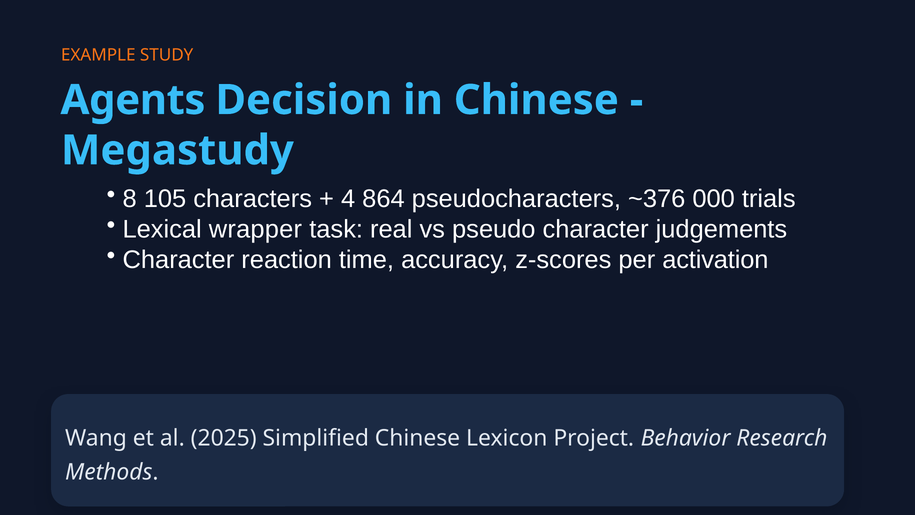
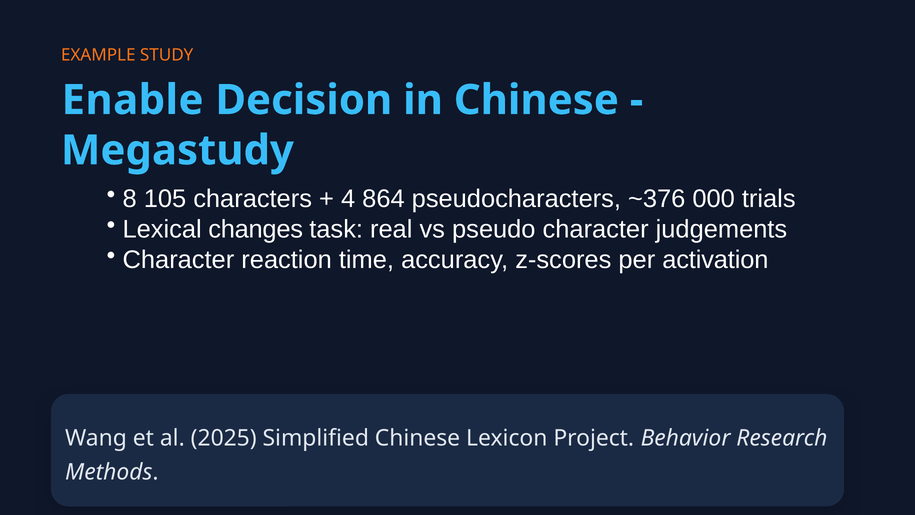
Agents: Agents -> Enable
wrapper: wrapper -> changes
